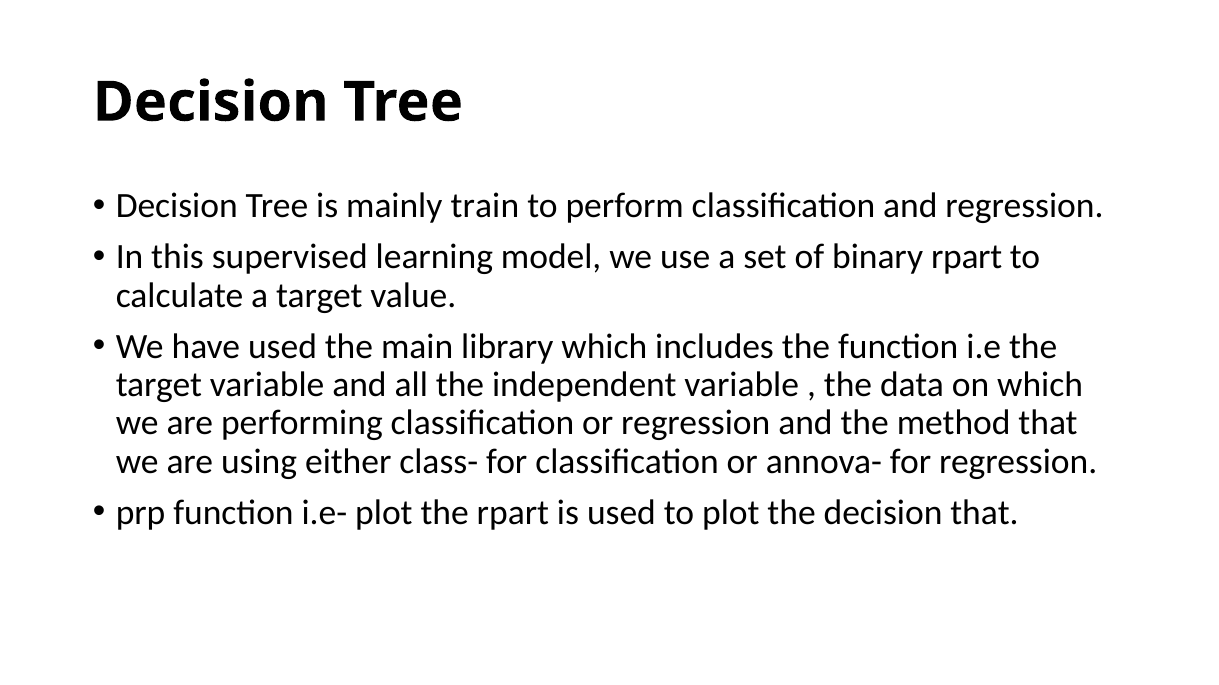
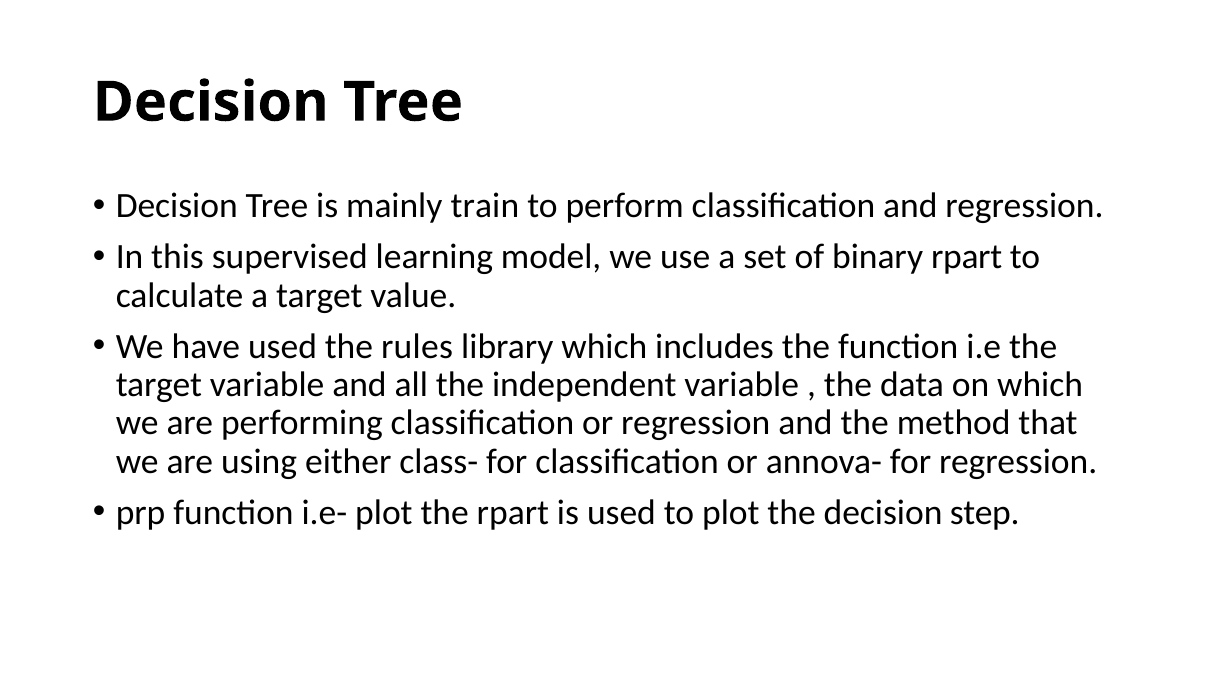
main: main -> rules
decision that: that -> step
